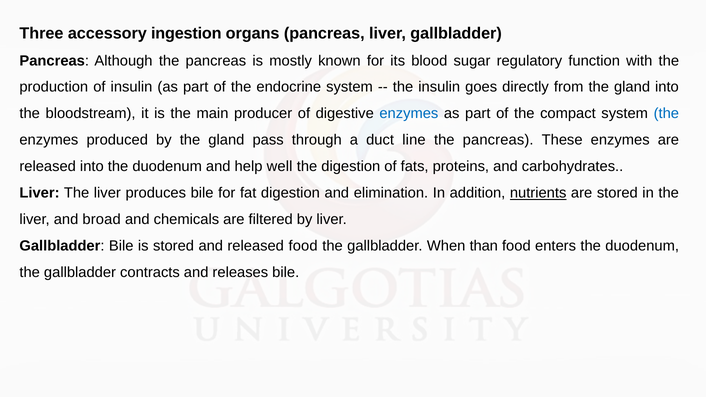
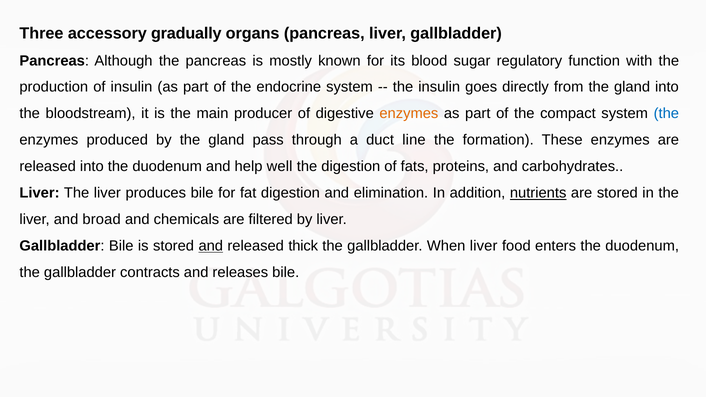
ingestion: ingestion -> gradually
enzymes at (409, 114) colour: blue -> orange
pancreas at (498, 140): pancreas -> formation
and at (211, 246) underline: none -> present
released food: food -> thick
When than: than -> liver
